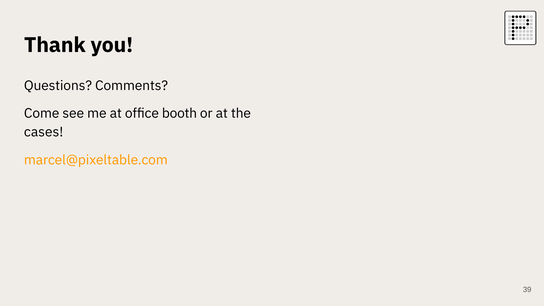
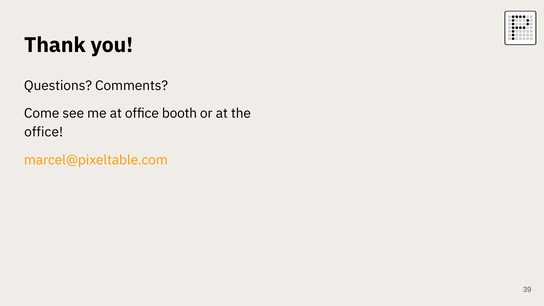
cases at (44, 132): cases -> office
